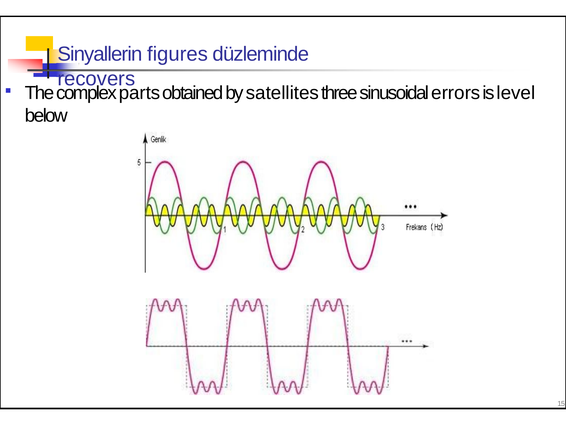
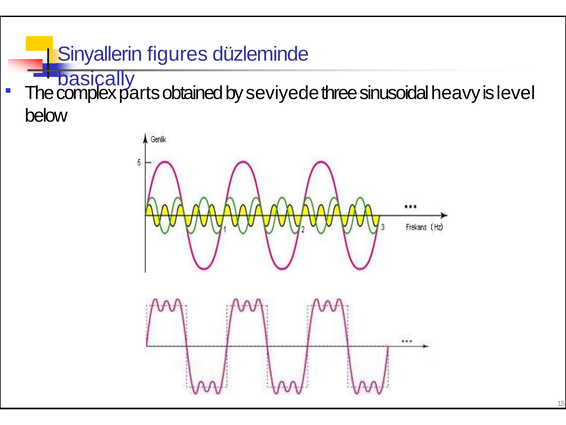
recovers: recovers -> basically
satellites: satellites -> seviyede
errors: errors -> heavy
